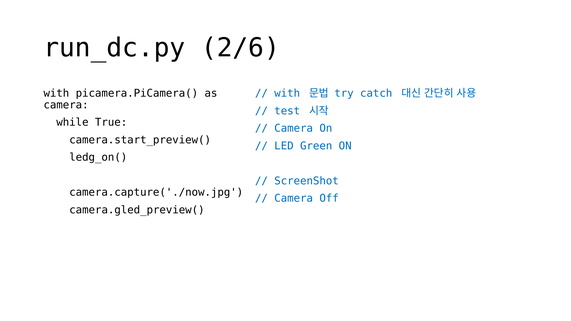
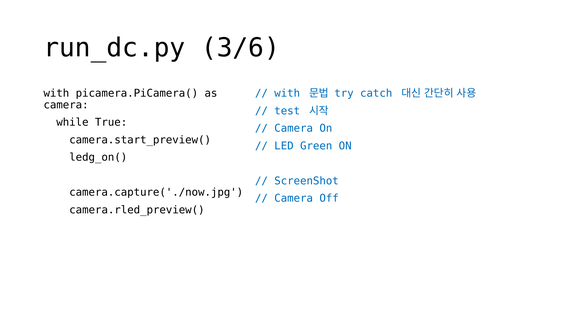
2/6: 2/6 -> 3/6
camera.gled_preview(: camera.gled_preview( -> camera.rled_preview(
